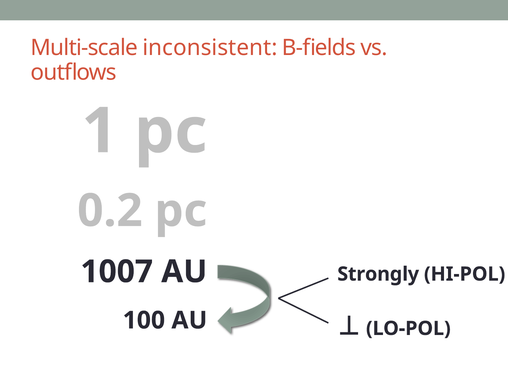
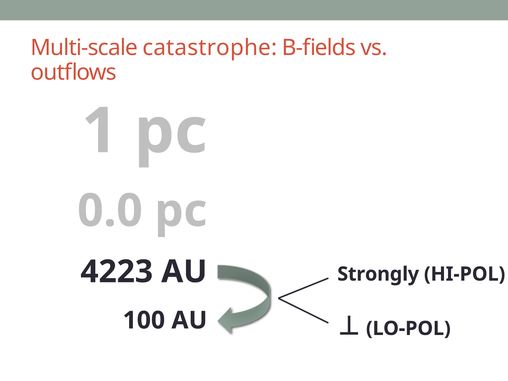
inconsistent: inconsistent -> catastrophe
0.2: 0.2 -> 0.0
1007: 1007 -> 4223
